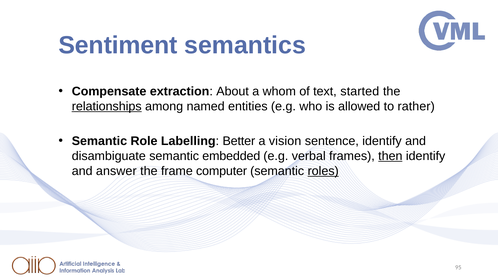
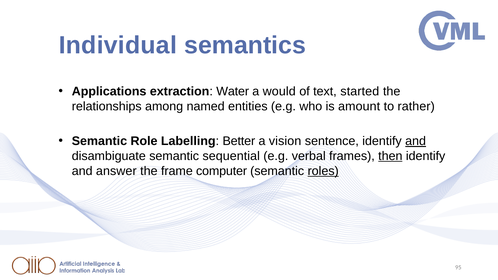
Sentiment: Sentiment -> Individual
Compensate: Compensate -> Applications
About: About -> Water
whom: whom -> would
relationships underline: present -> none
allowed: allowed -> amount
and at (416, 141) underline: none -> present
embedded: embedded -> sequential
